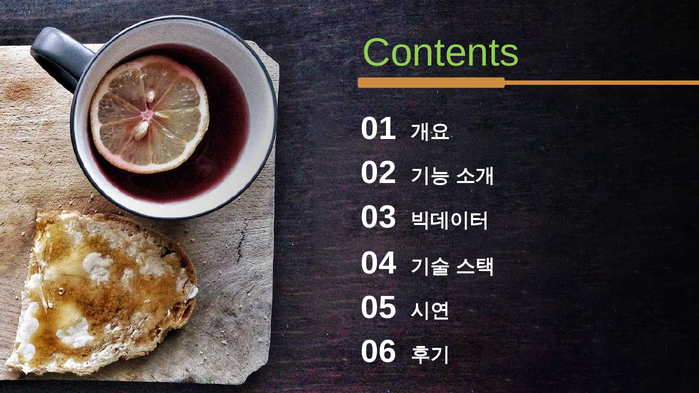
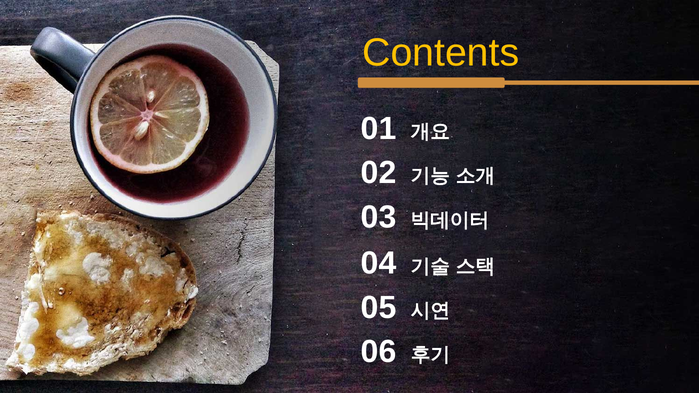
Contents colour: light green -> yellow
